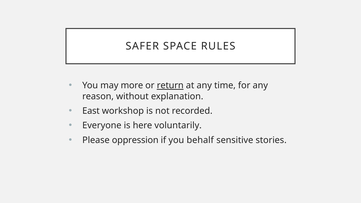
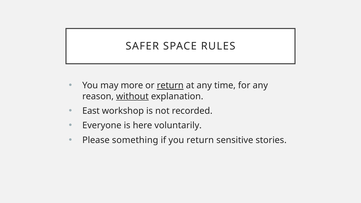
without underline: none -> present
oppression: oppression -> something
you behalf: behalf -> return
